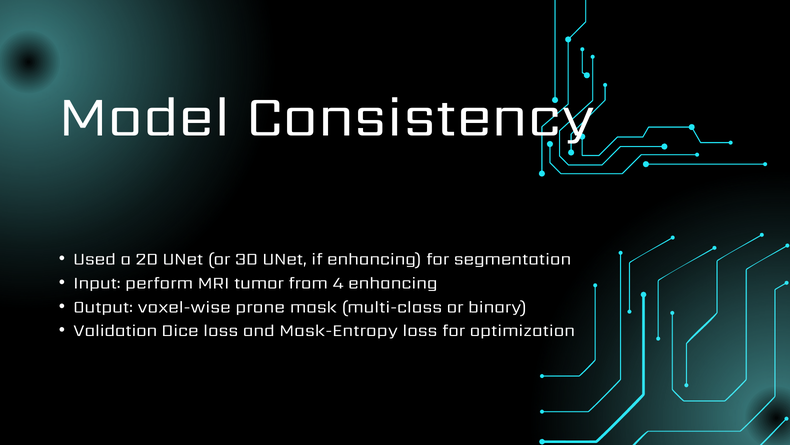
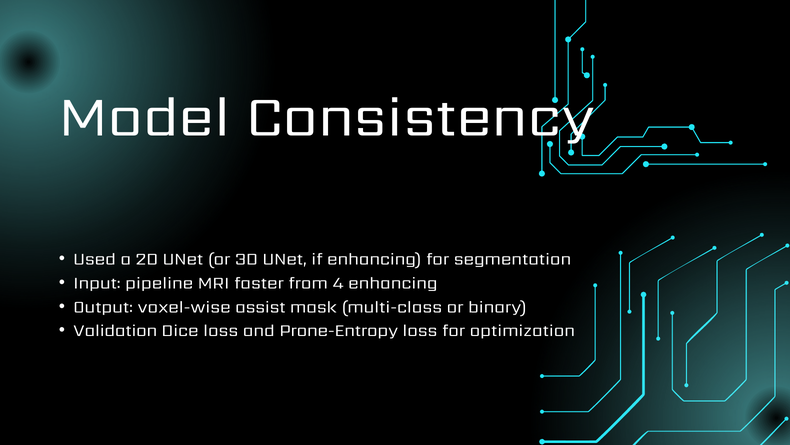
perform: perform -> pipeline
tumor: tumor -> faster
prone: prone -> assist
Mask-Entropy: Mask-Entropy -> Prone-Entropy
